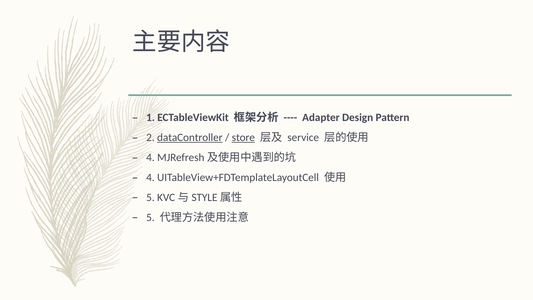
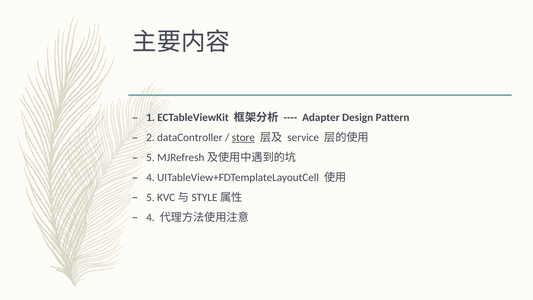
dataController underline: present -> none
4 at (150, 157): 4 -> 5
5 at (150, 217): 5 -> 4
